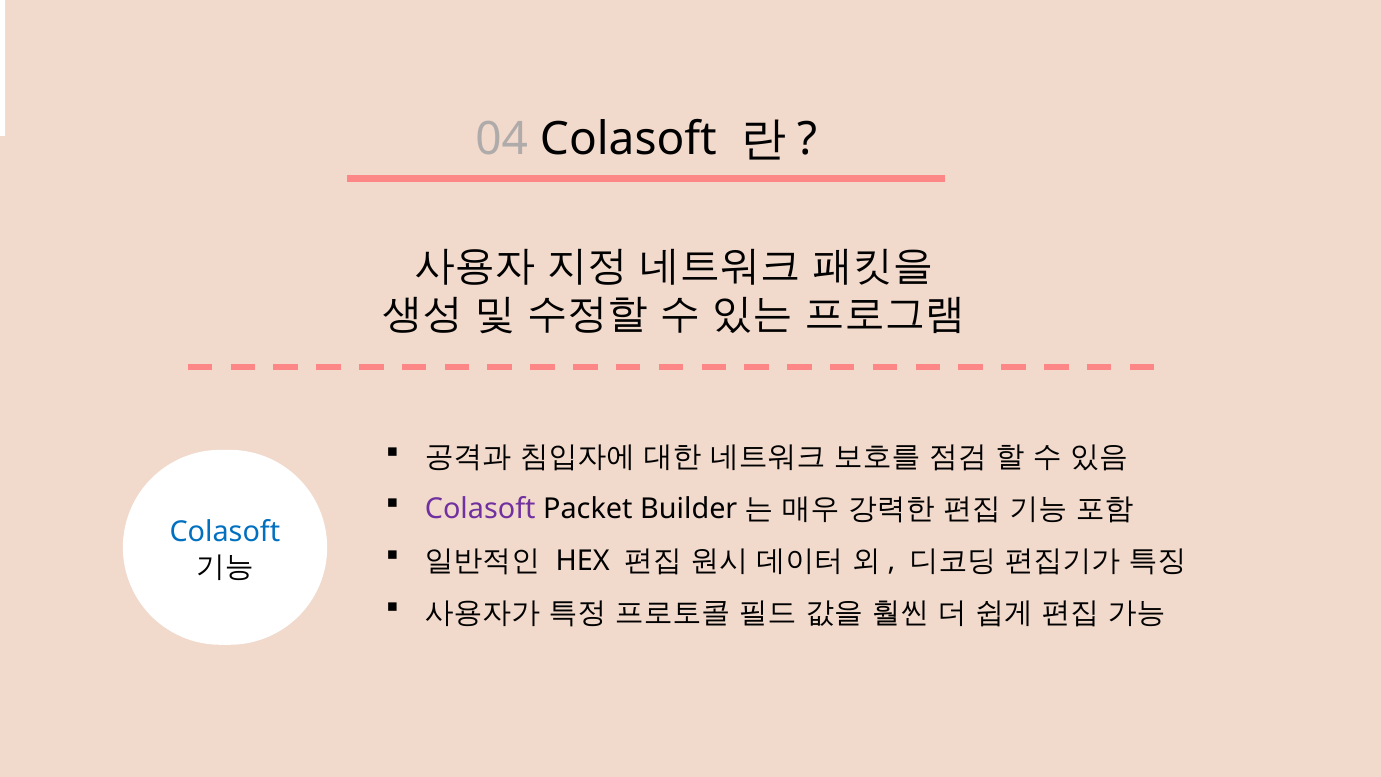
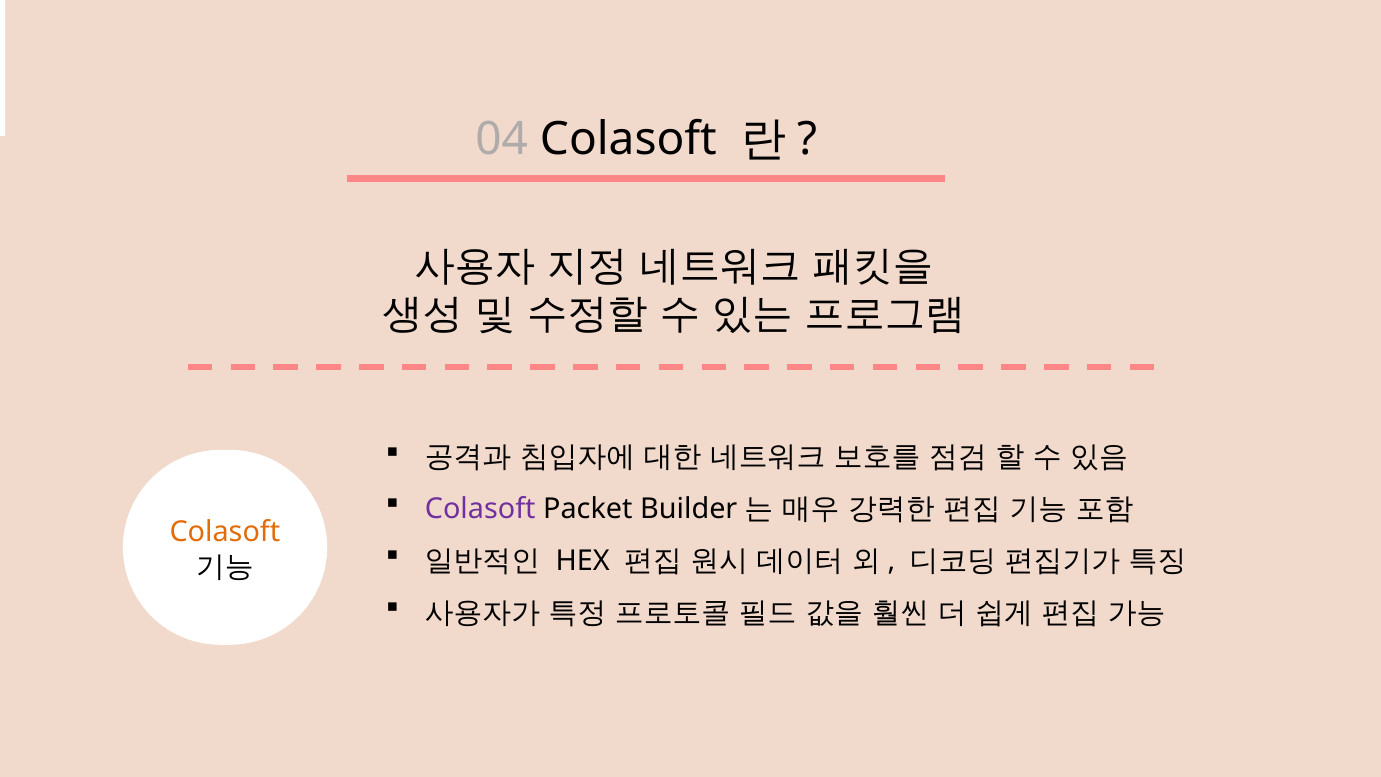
Colasoft at (225, 532) colour: blue -> orange
